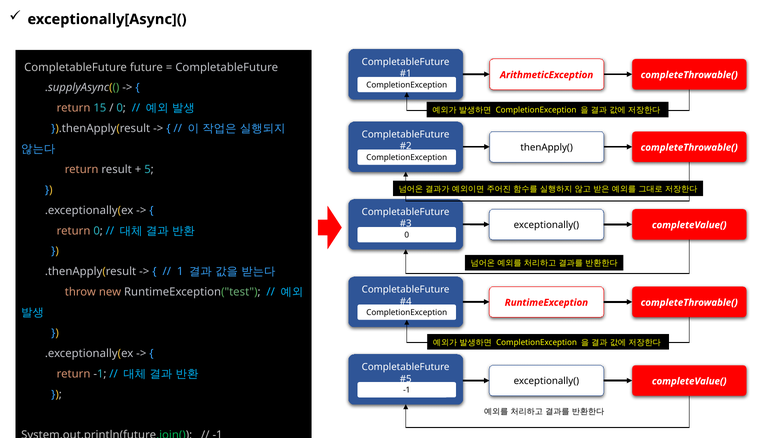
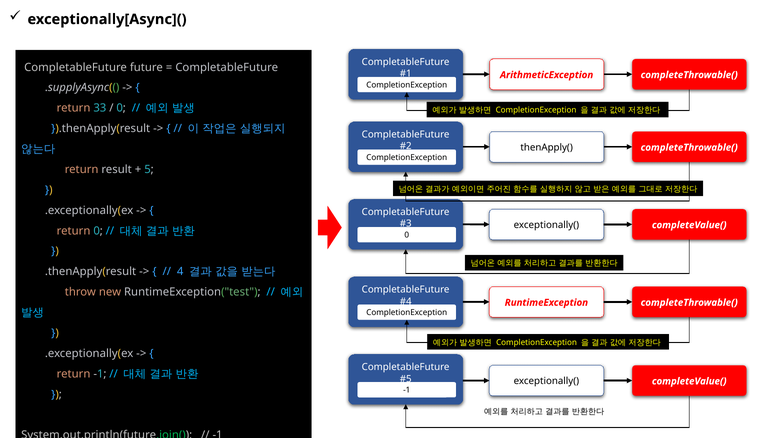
15: 15 -> 33
1: 1 -> 4
